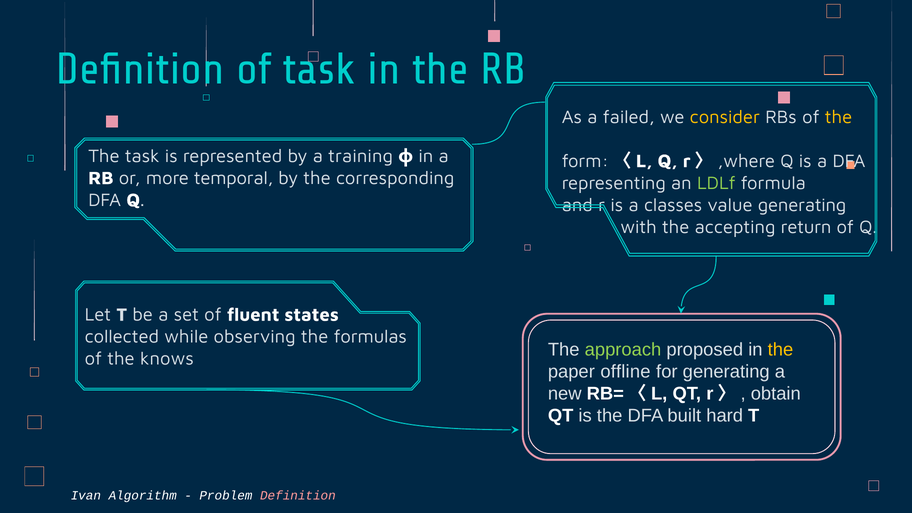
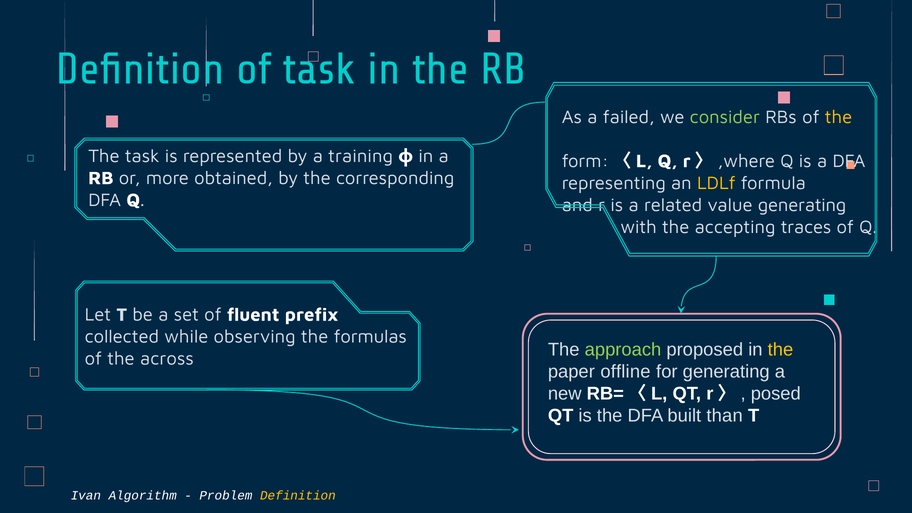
consider colour: yellow -> light green
temporal: temporal -> obtained
LDLf colour: light green -> yellow
classes: classes -> related
return: return -> traces
states: states -> prefix
knows: knows -> across
obtain: obtain -> posed
hard: hard -> than
Definition at (298, 496) colour: pink -> yellow
